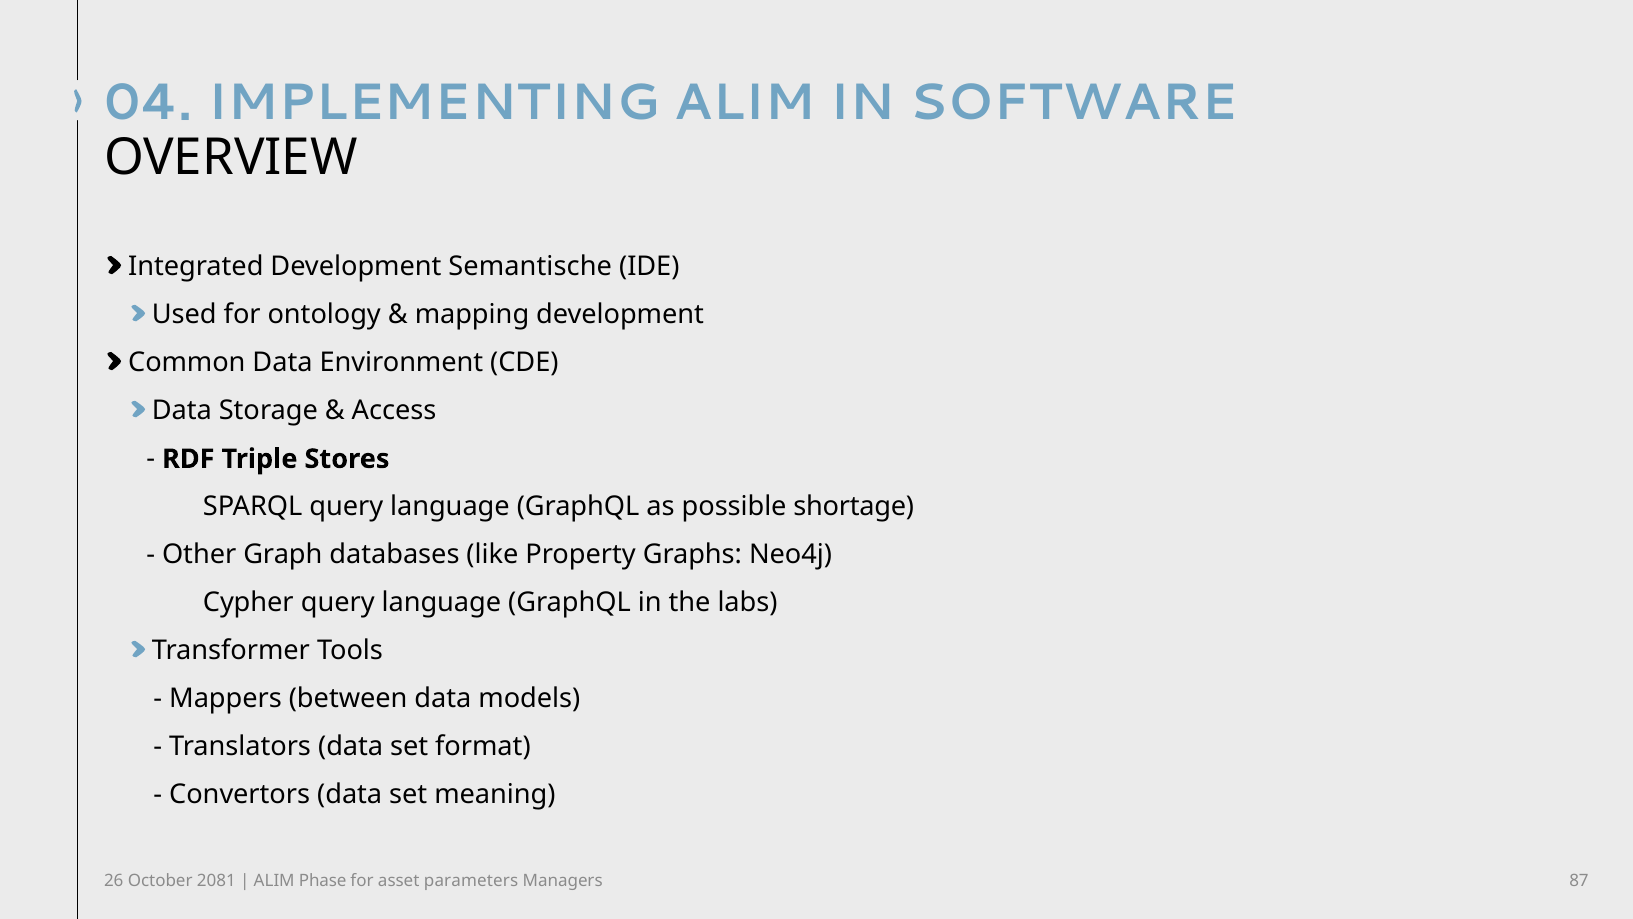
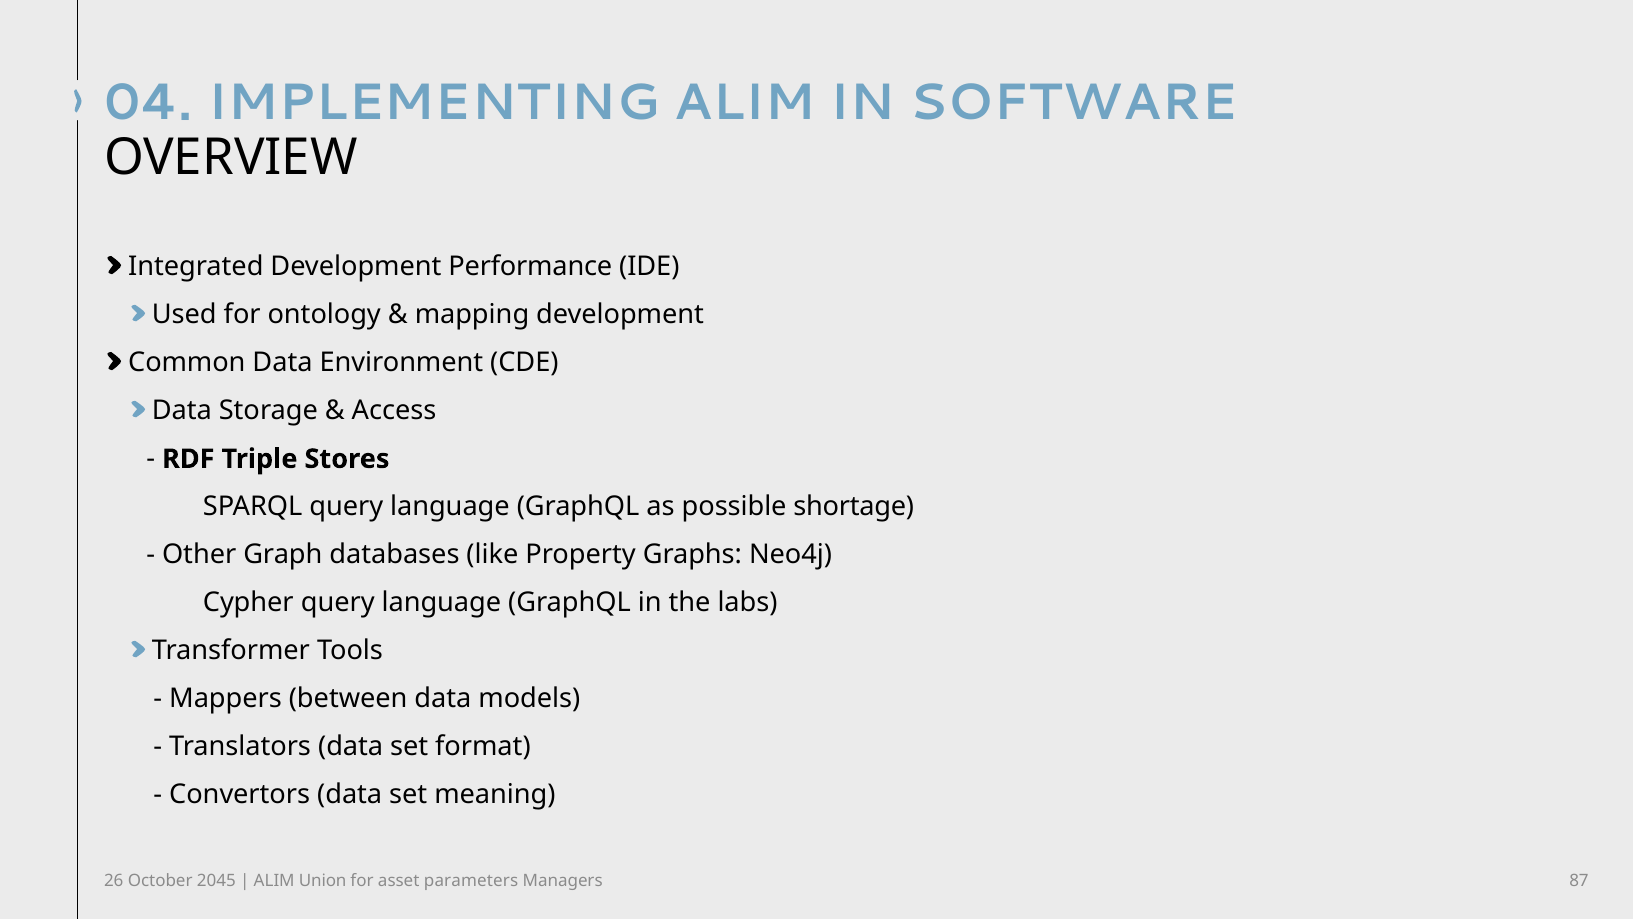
Semantische: Semantische -> Performance
2081: 2081 -> 2045
Phase: Phase -> Union
